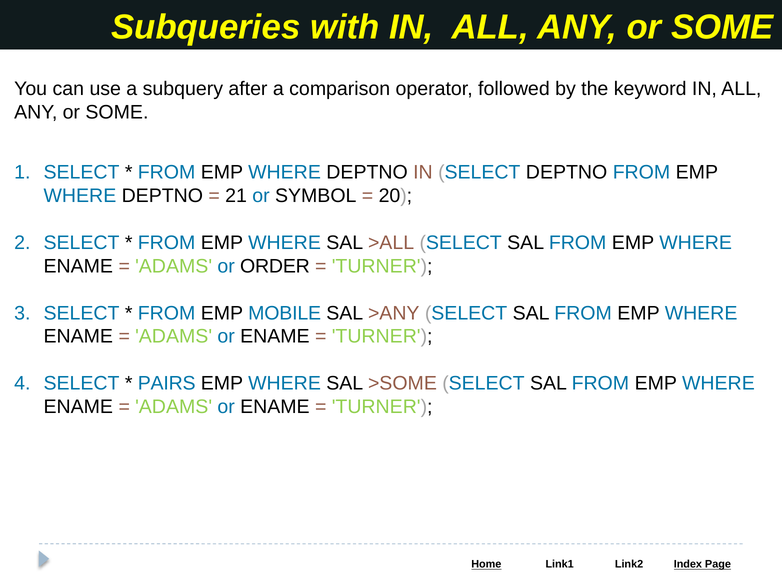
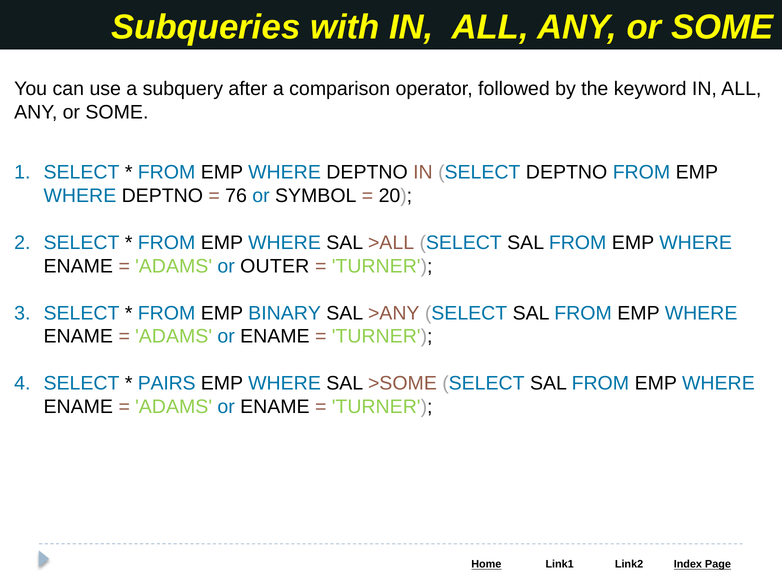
21: 21 -> 76
ORDER: ORDER -> OUTER
MOBILE: MOBILE -> BINARY
